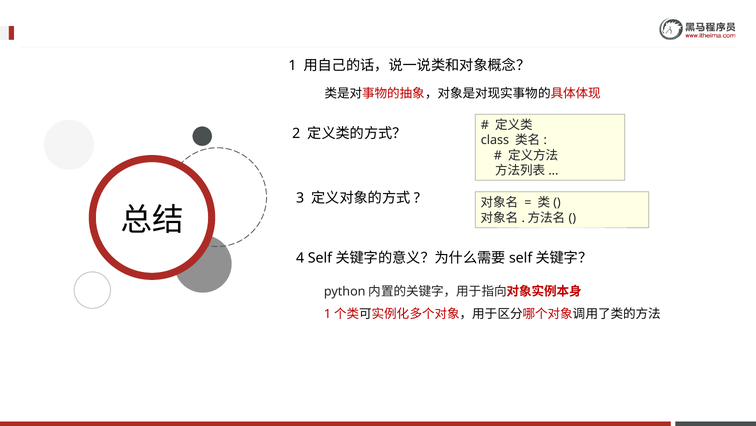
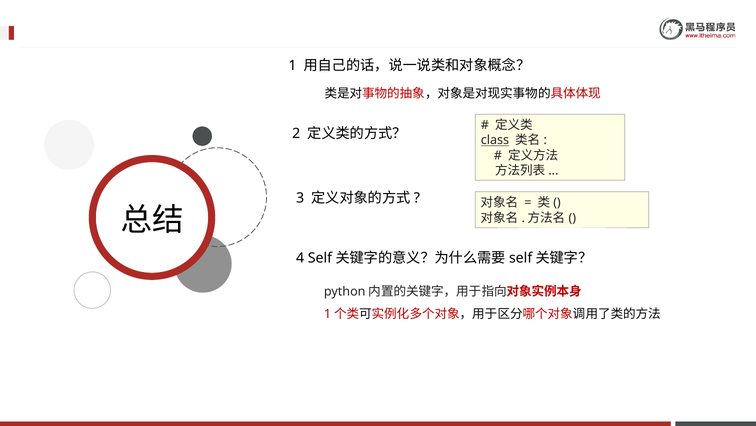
class underline: none -> present
